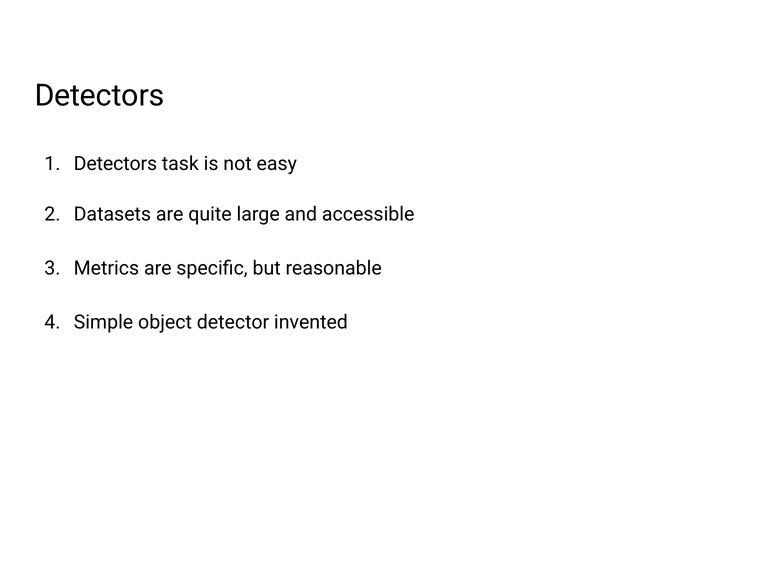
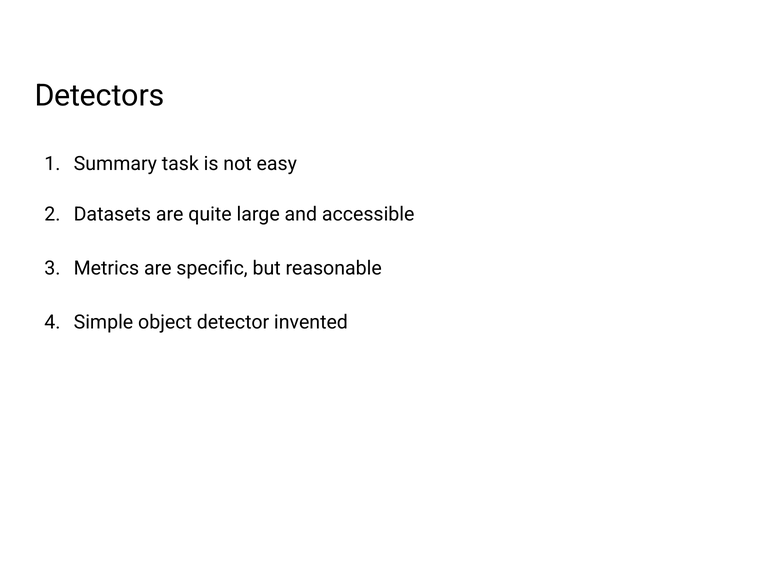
Detectors at (115, 164): Detectors -> Summary
